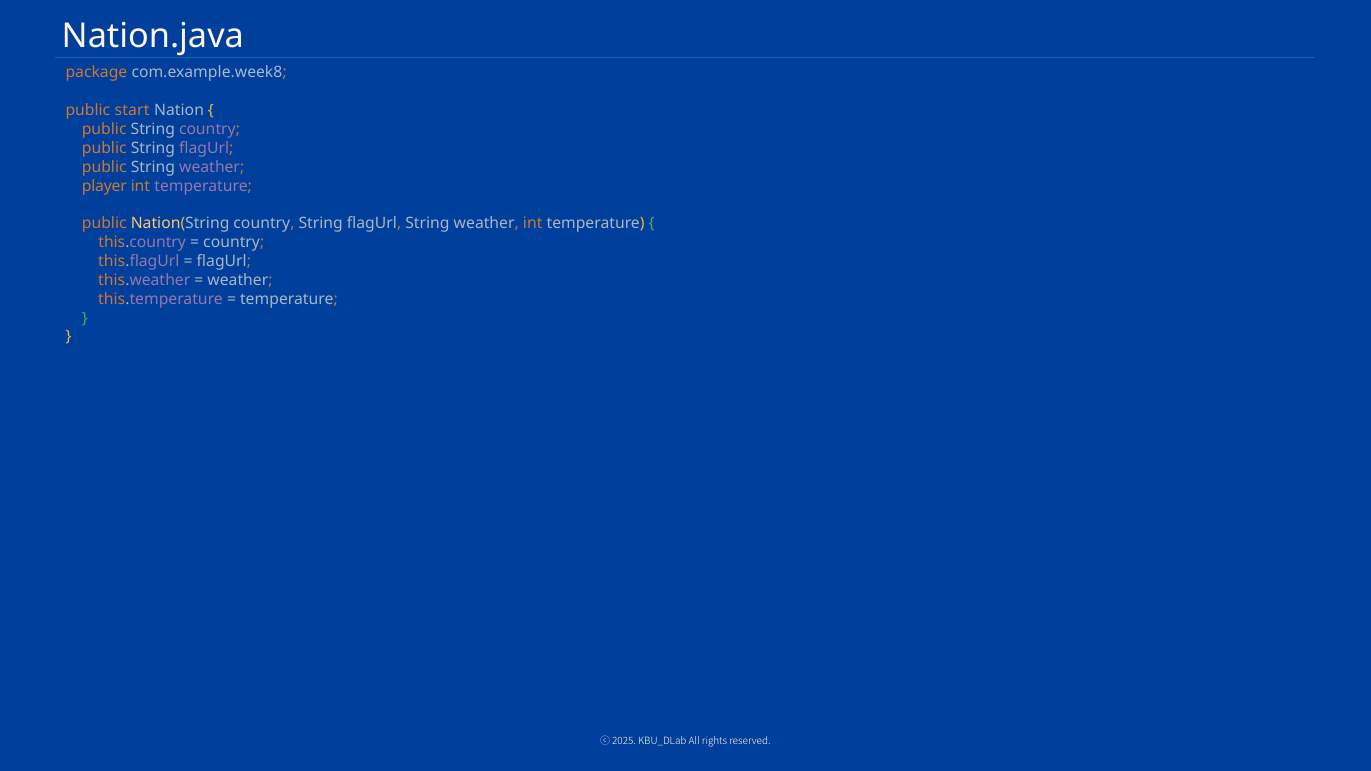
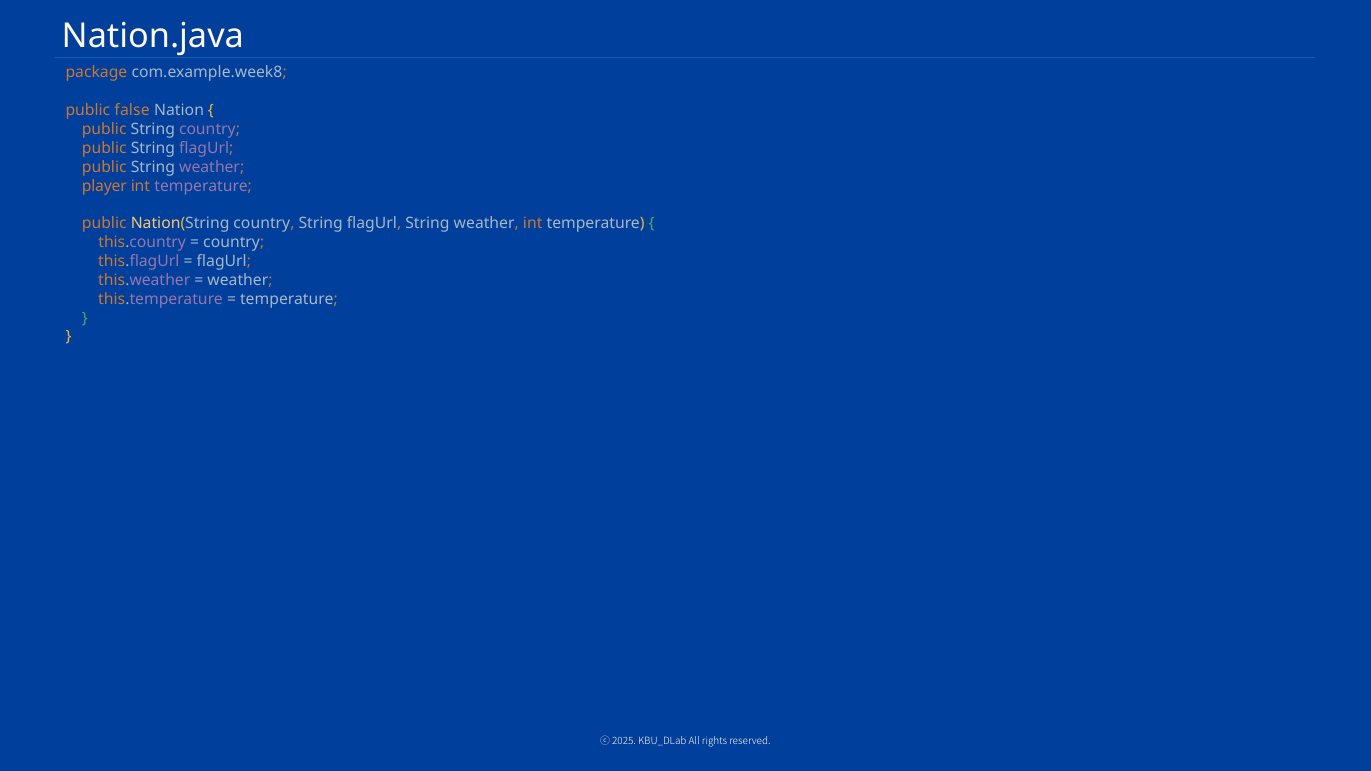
start: start -> false
